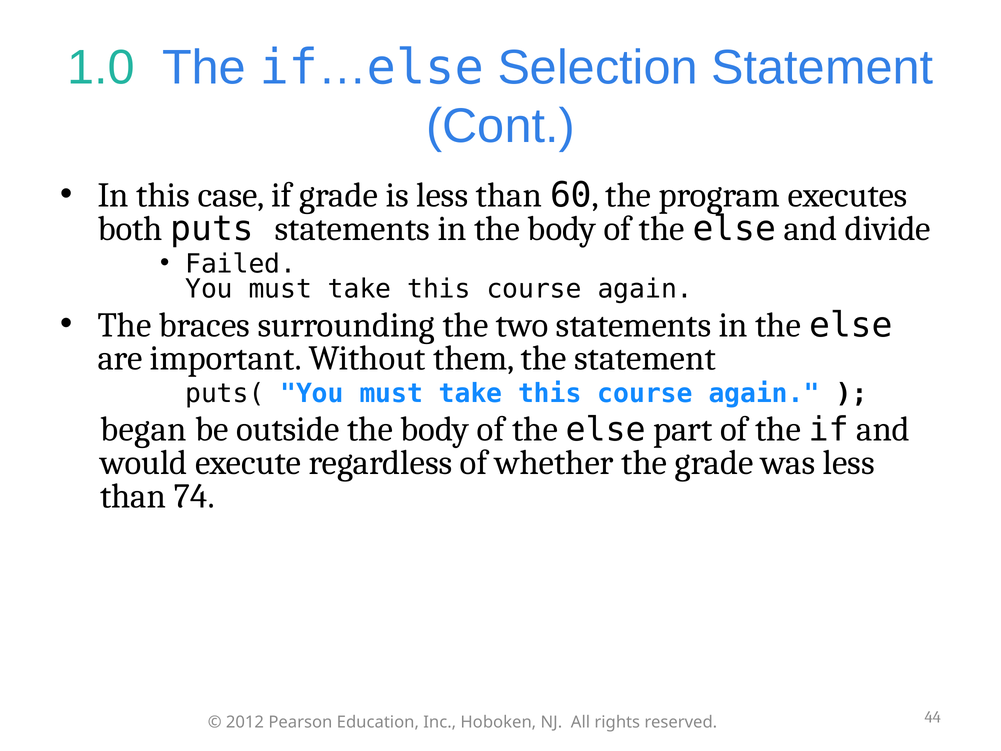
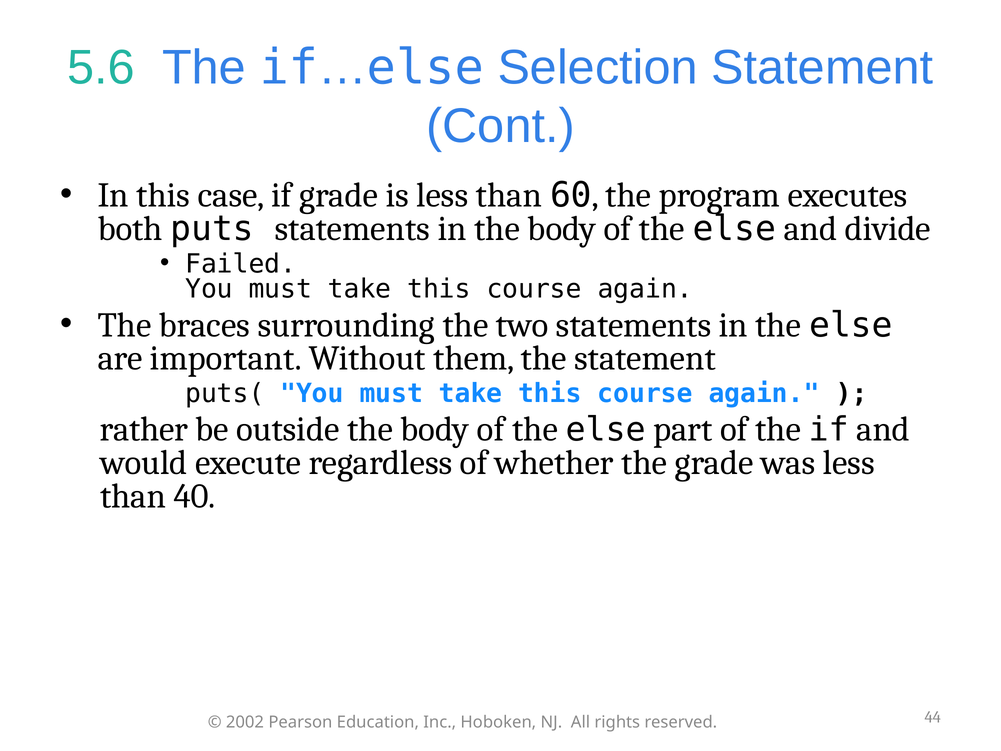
1.0: 1.0 -> 5.6
began: began -> rather
74: 74 -> 40
2012: 2012 -> 2002
